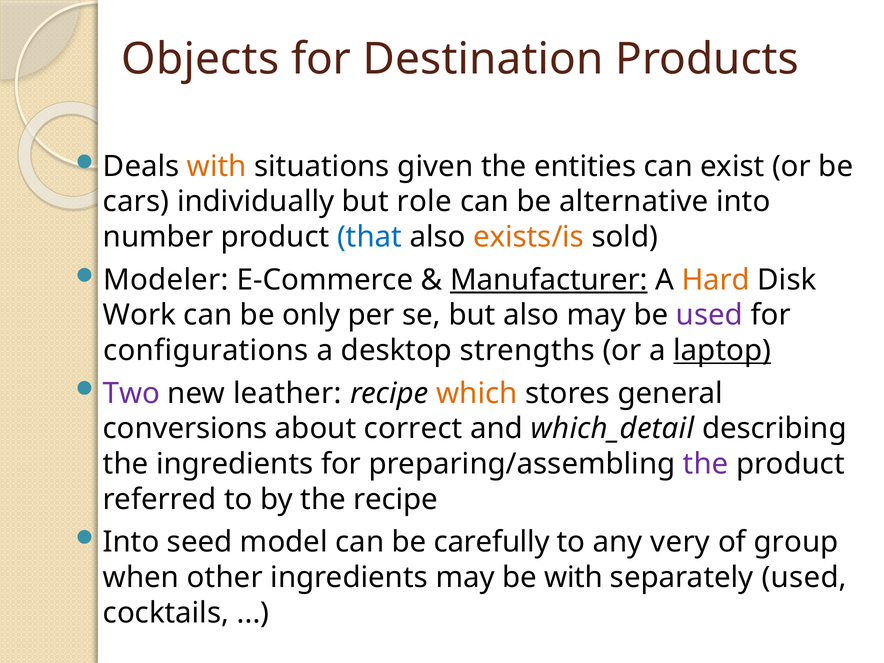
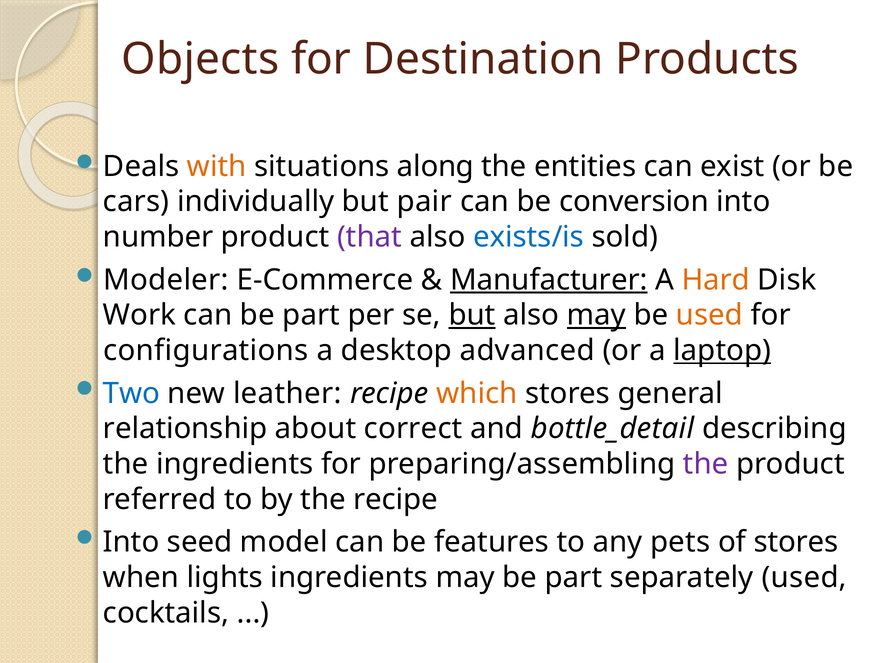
given: given -> along
role: role -> pair
alternative: alternative -> conversion
that colour: blue -> purple
exists/is colour: orange -> blue
can be only: only -> part
but at (472, 315) underline: none -> present
may at (596, 315) underline: none -> present
used at (710, 315) colour: purple -> orange
strengths: strengths -> advanced
Two colour: purple -> blue
conversions: conversions -> relationship
which_detail: which_detail -> bottle_detail
carefully: carefully -> features
very: very -> pets
of group: group -> stores
other: other -> lights
may be with: with -> part
